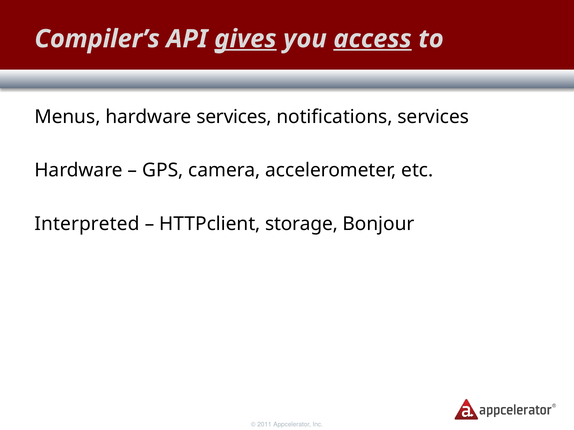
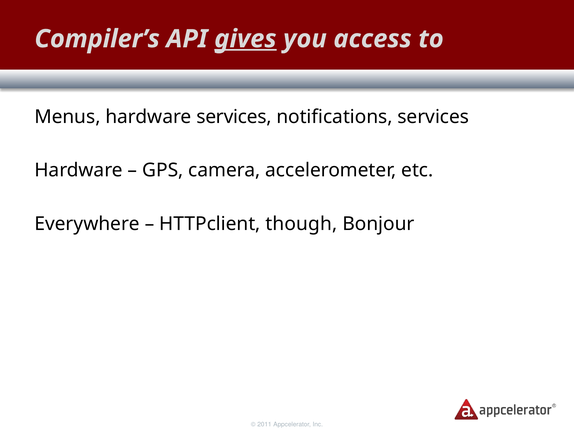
access underline: present -> none
Interpreted: Interpreted -> Everywhere
storage: storage -> though
